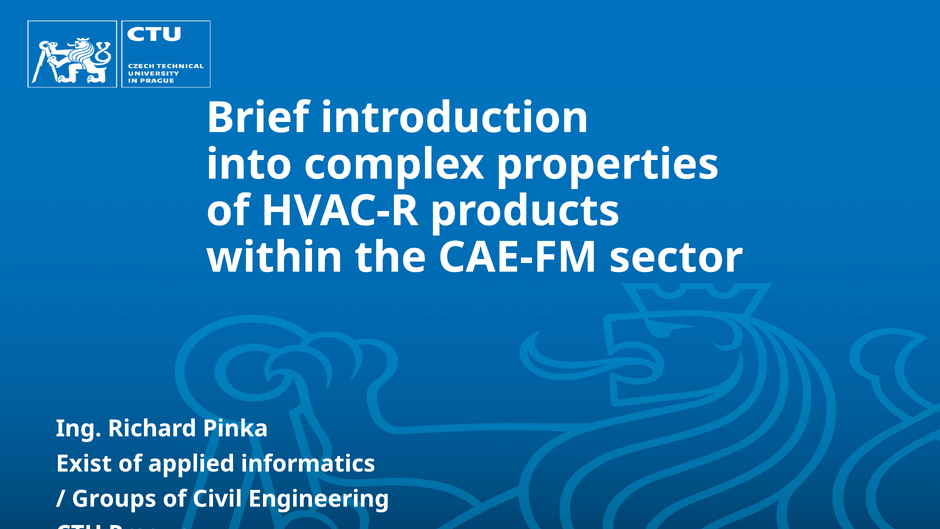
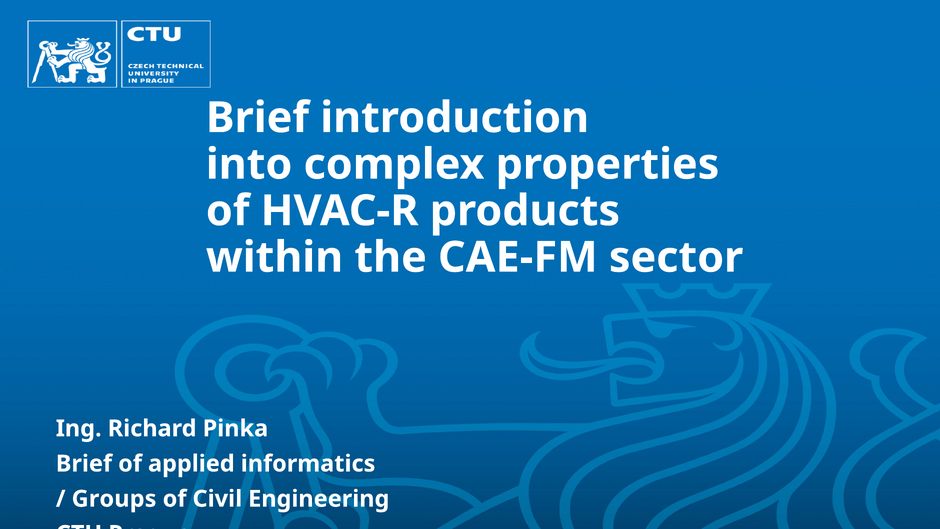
Exist at (84, 464): Exist -> Brief
